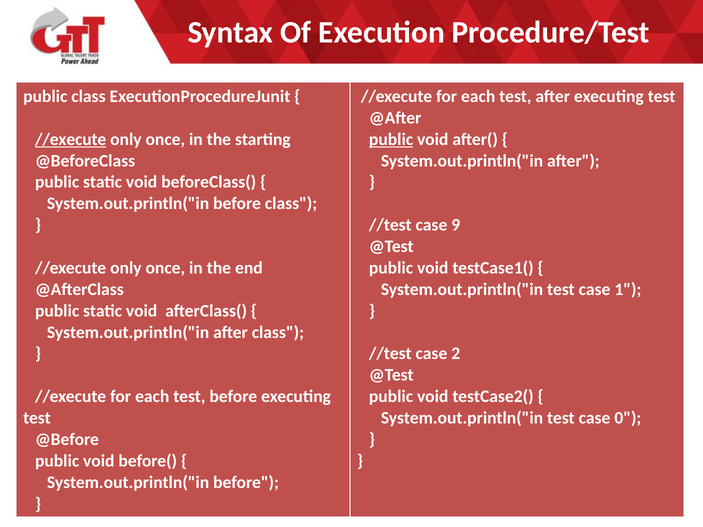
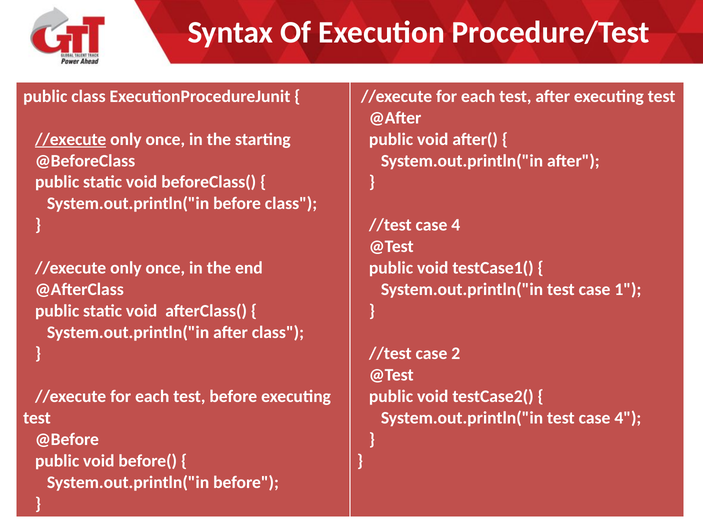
public at (391, 139) underline: present -> none
//test case 9: 9 -> 4
test case 0: 0 -> 4
